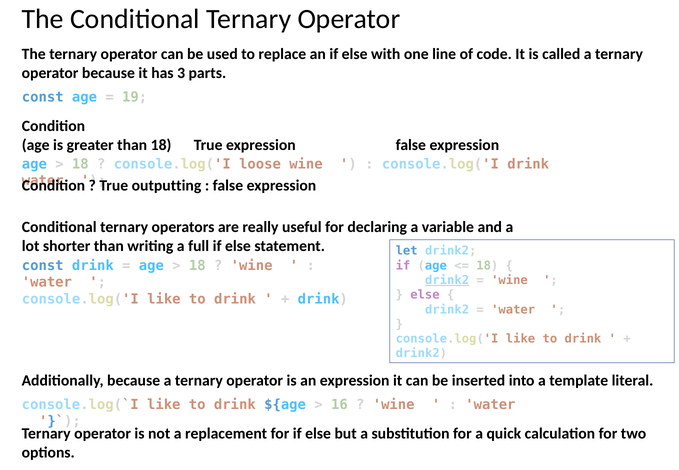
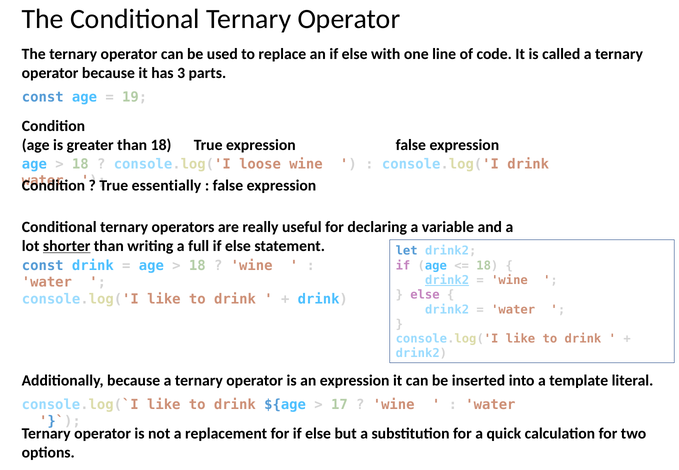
outputting: outputting -> essentially
shorter underline: none -> present
16: 16 -> 17
